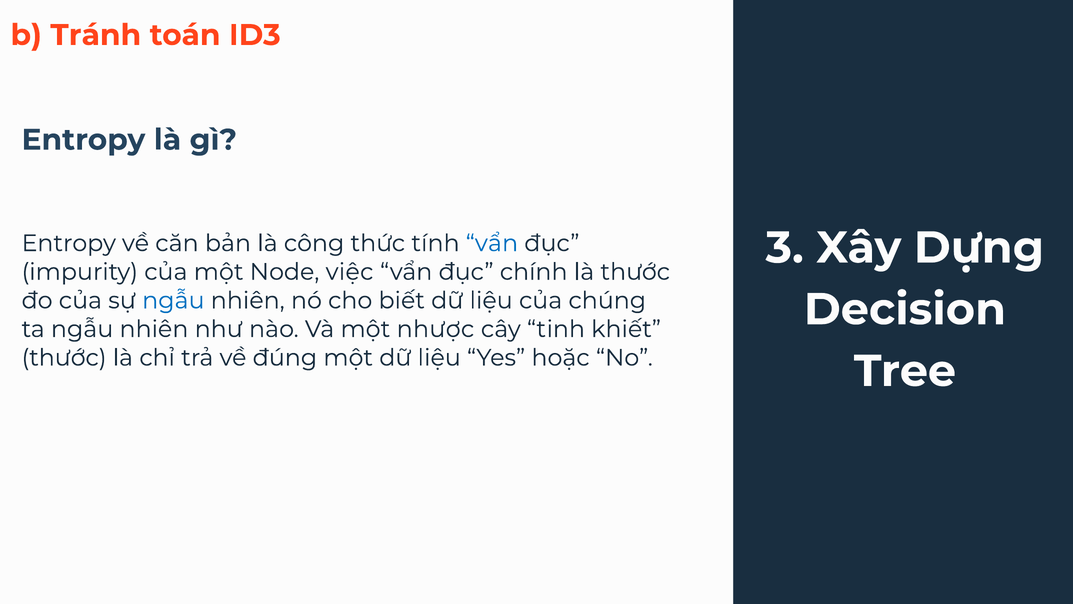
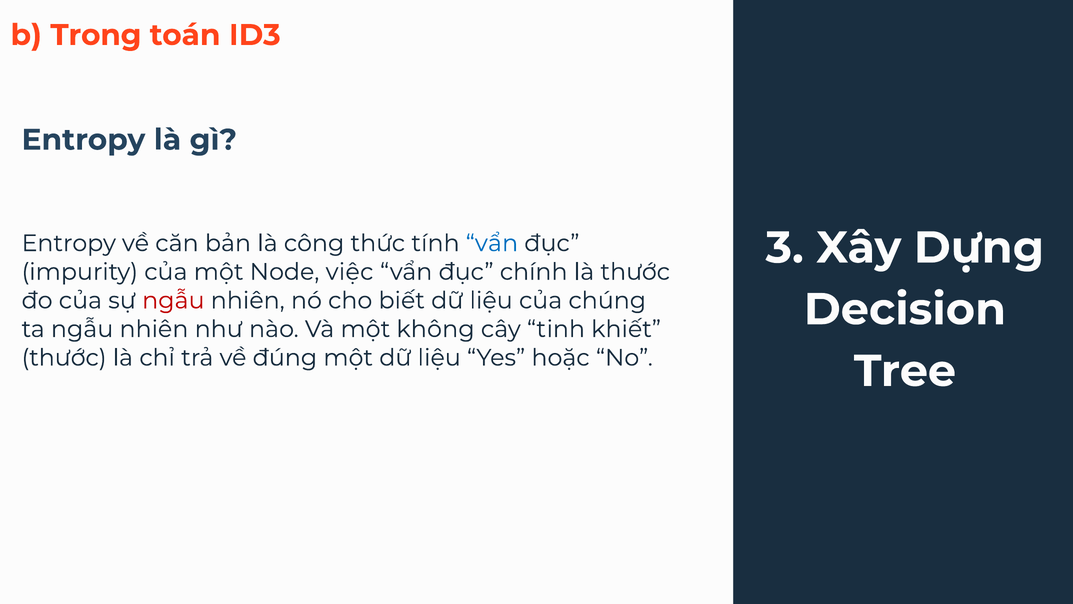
Tránh: Tránh -> Trong
ngẫu at (173, 300) colour: blue -> red
nhược: nhược -> không
